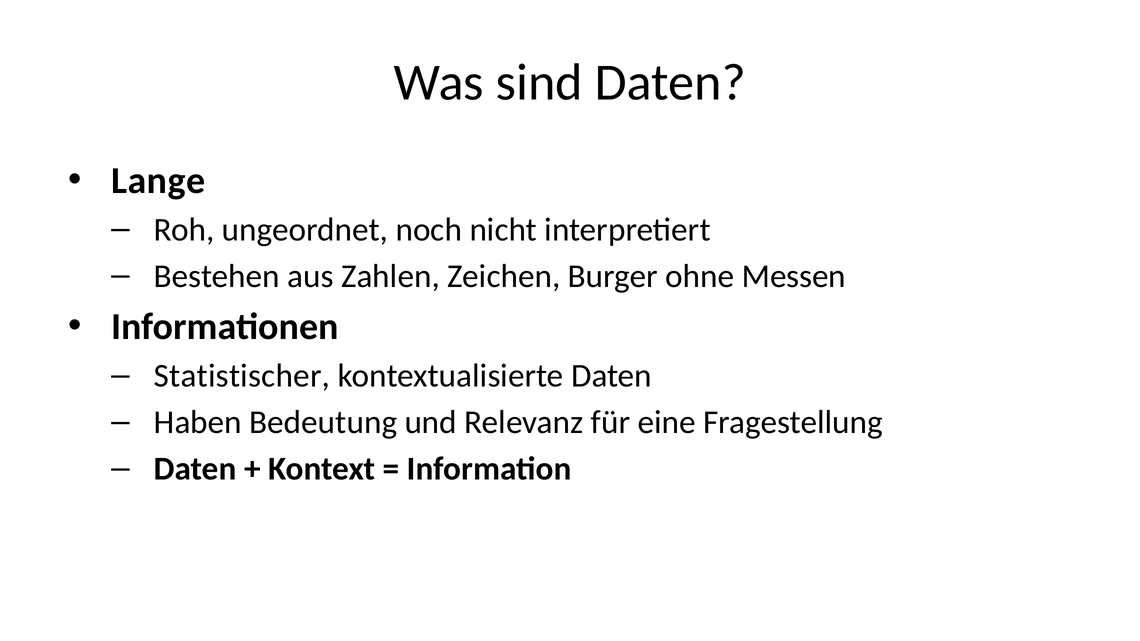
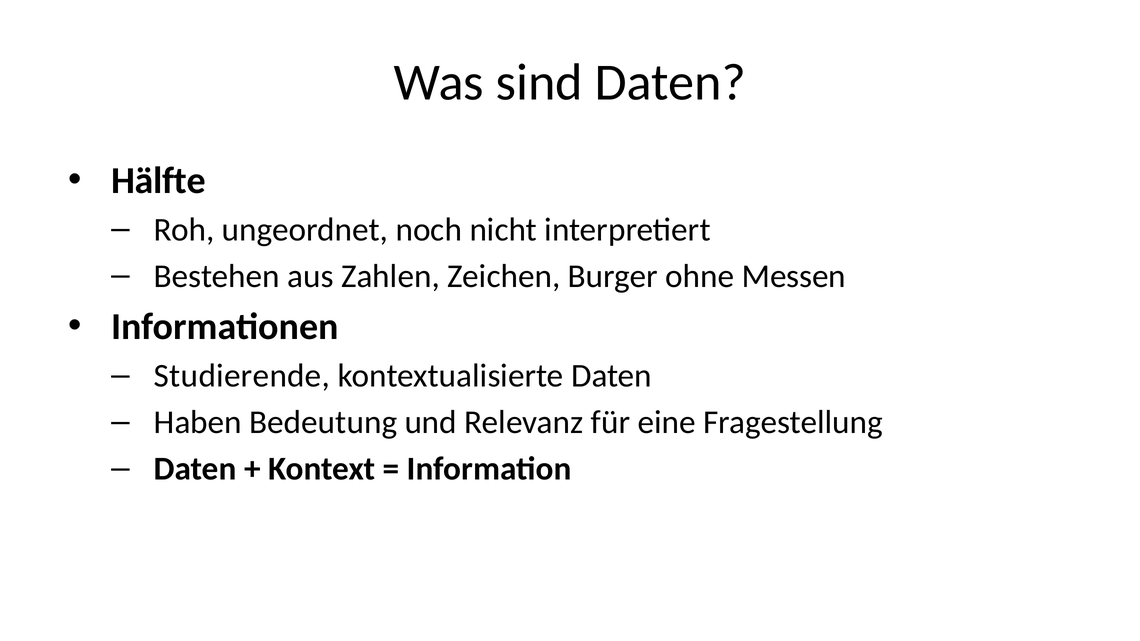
Lange: Lange -> Hälfte
Statistischer: Statistischer -> Studierende
